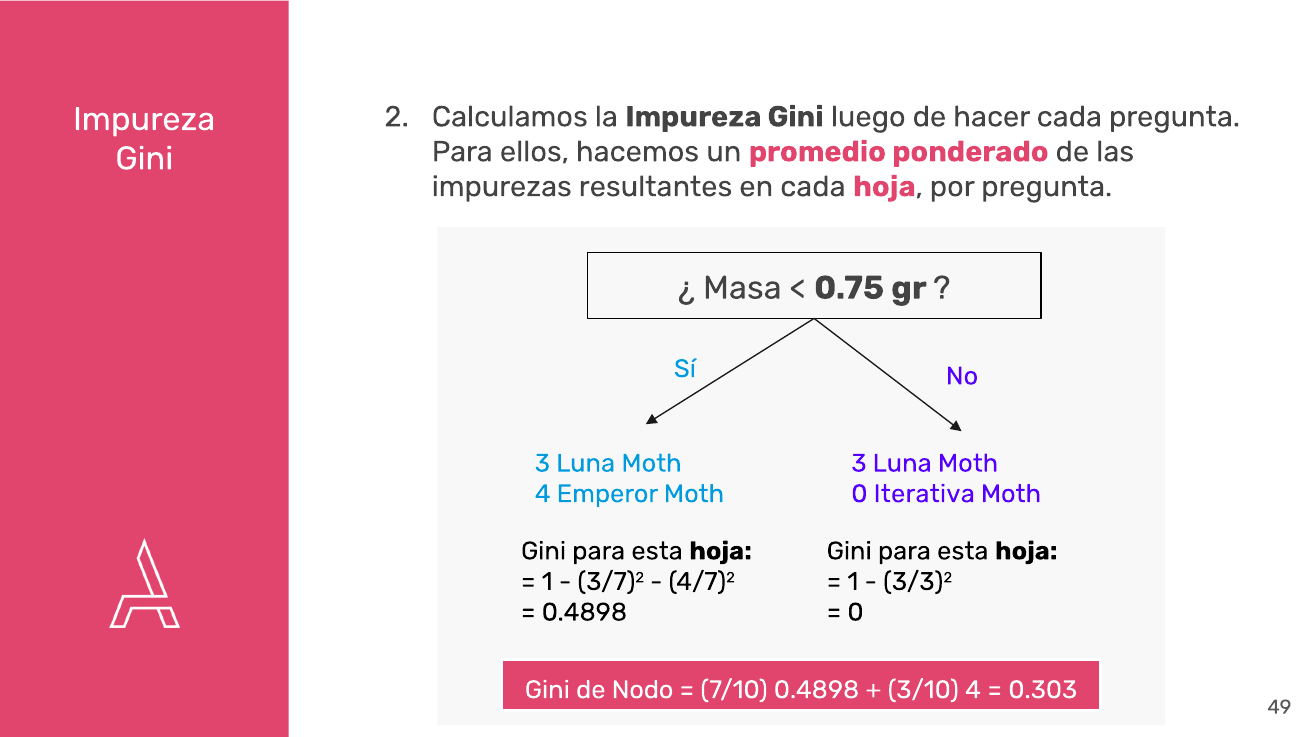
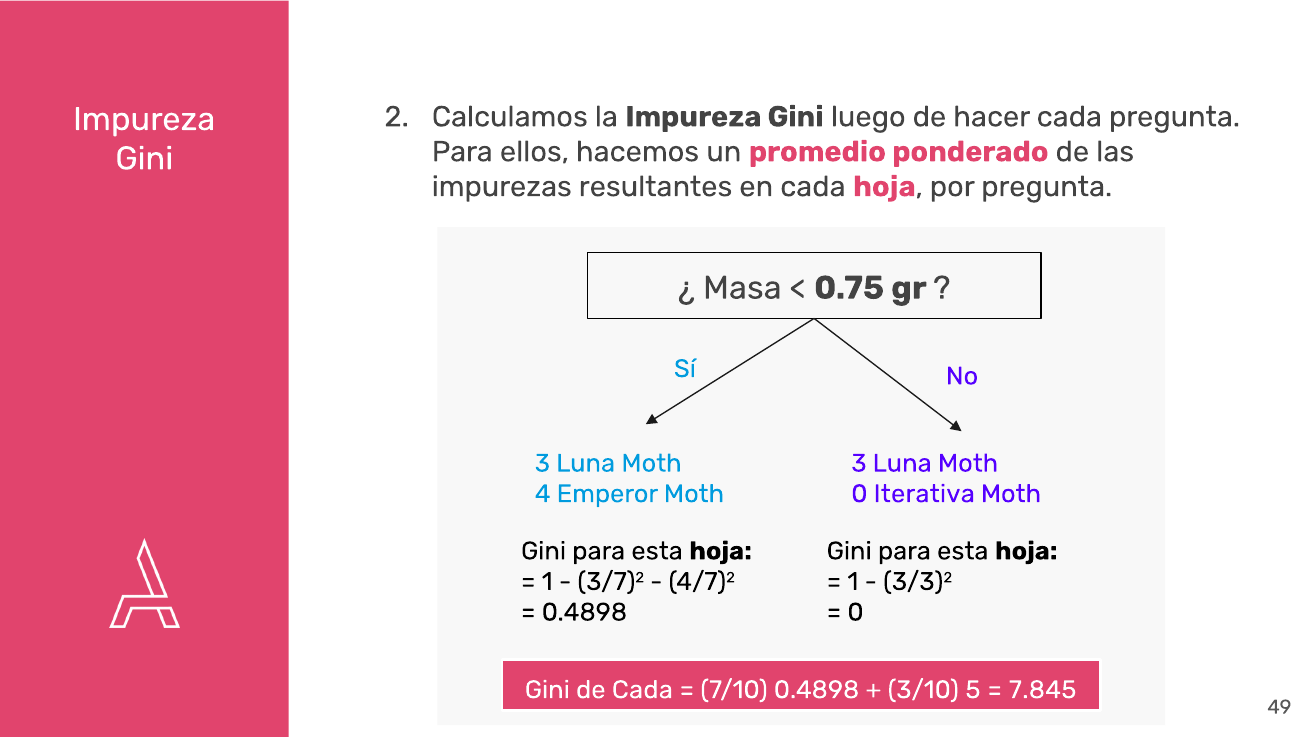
de Nodo: Nodo -> Cada
3/10 4: 4 -> 5
0.303: 0.303 -> 7.845
